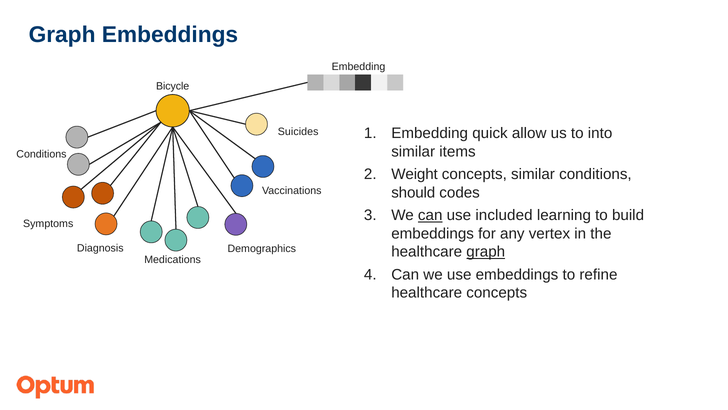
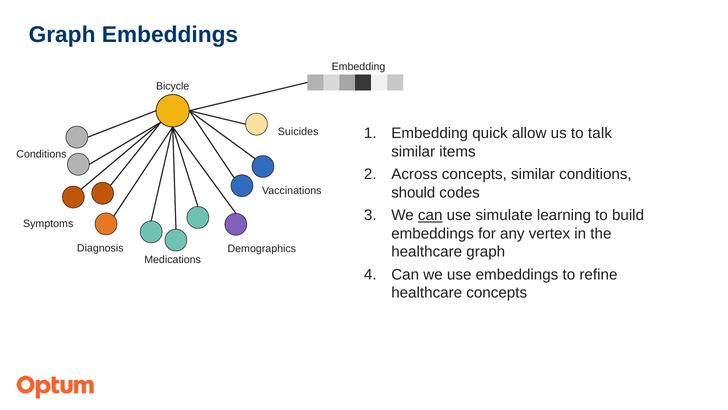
into: into -> talk
Weight: Weight -> Across
included: included -> simulate
graph at (486, 252) underline: present -> none
